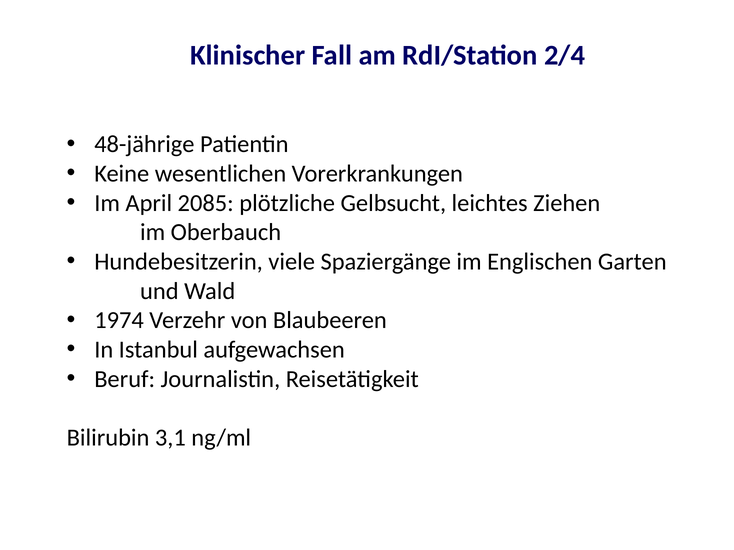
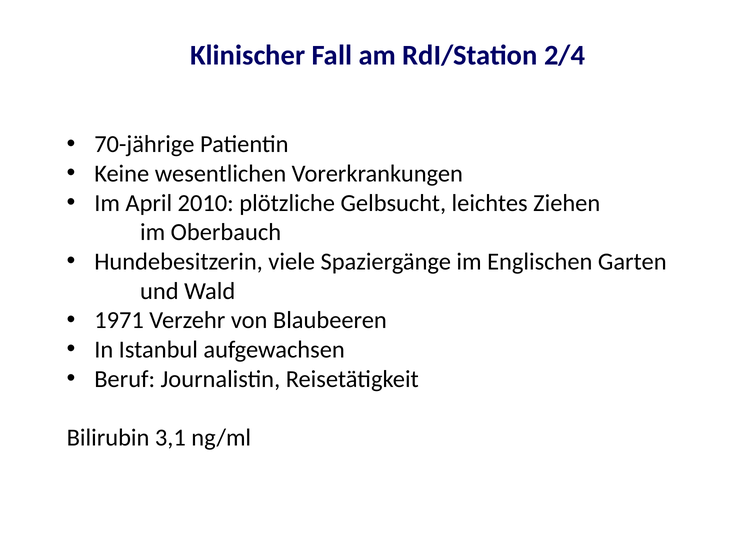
48-jährige: 48-jährige -> 70-jährige
2085: 2085 -> 2010
1974: 1974 -> 1971
